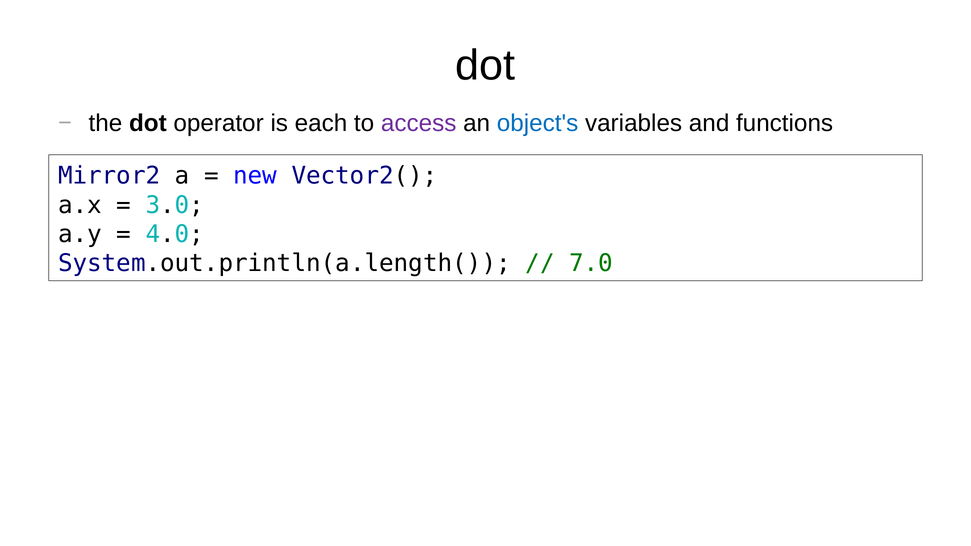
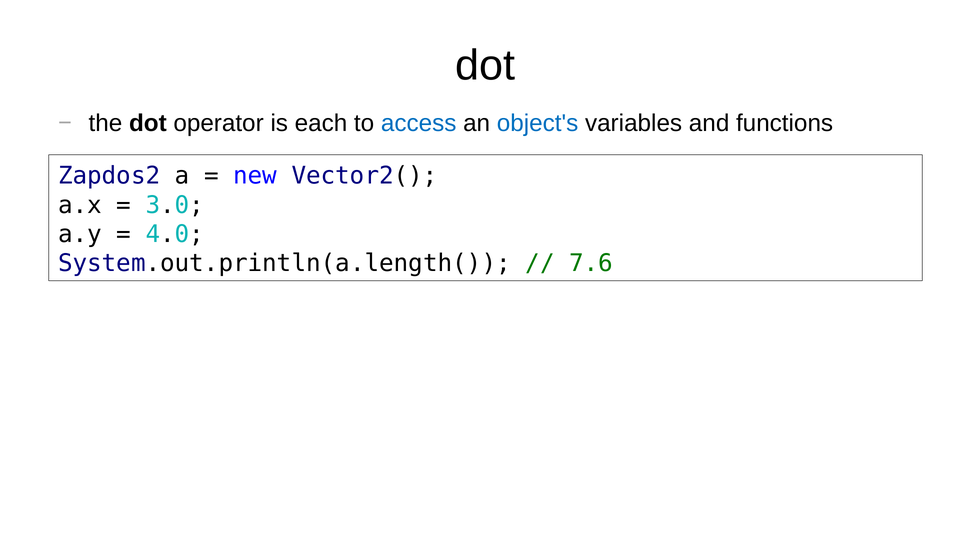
access colour: purple -> blue
Mirror2: Mirror2 -> Zapdos2
7.0: 7.0 -> 7.6
